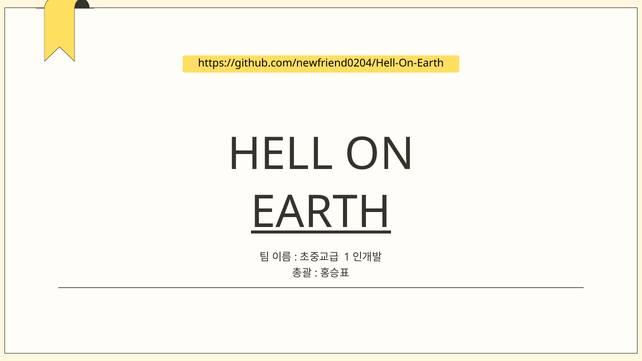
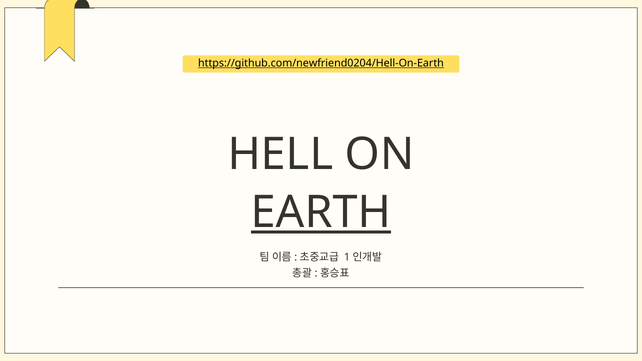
https://github.com/newfriend0204/Hell-On-Earth underline: none -> present
